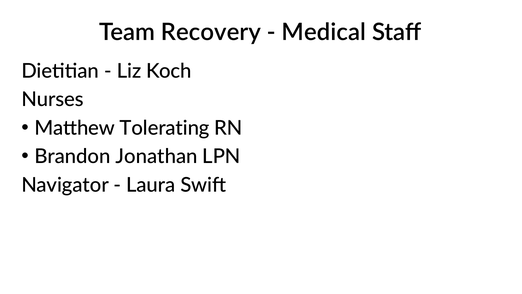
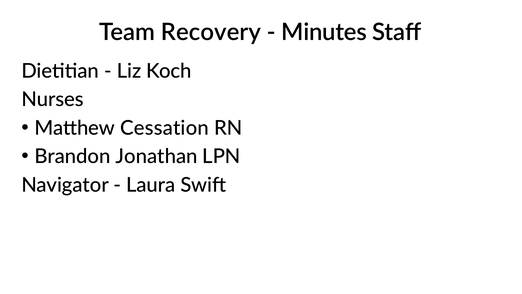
Medical: Medical -> Minutes
Tolerating: Tolerating -> Cessation
